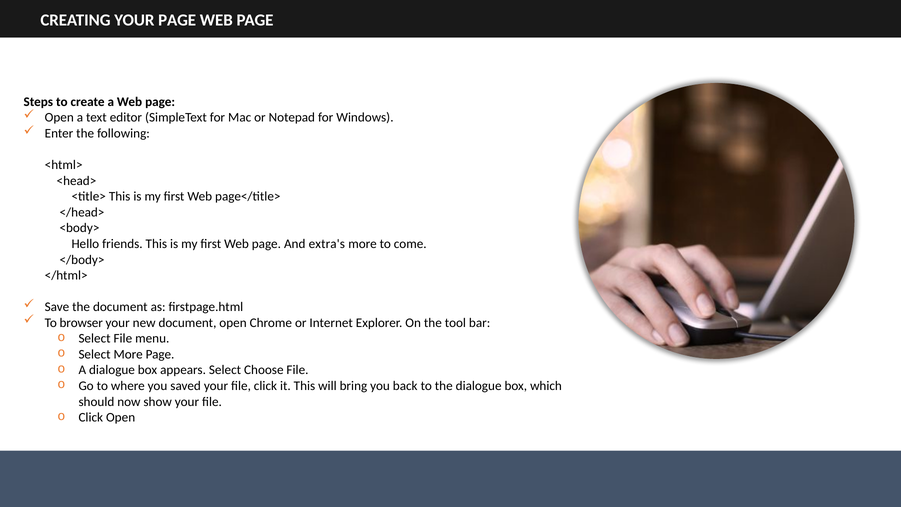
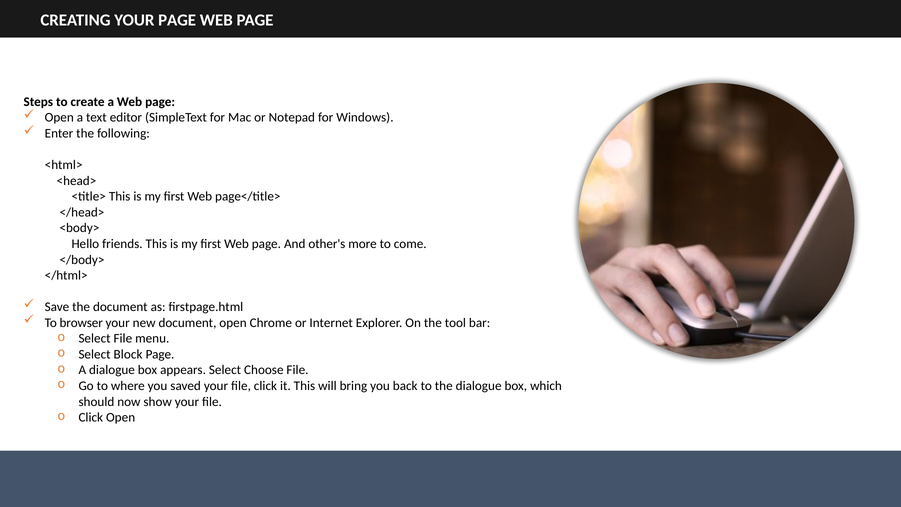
extra's: extra's -> other's
Select More: More -> Block
